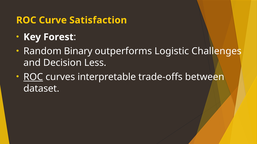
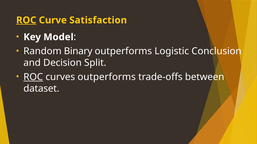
ROC at (26, 20) underline: none -> present
Forest: Forest -> Model
Challenges: Challenges -> Conclusion
Less: Less -> Split
curves interpretable: interpretable -> outperforms
